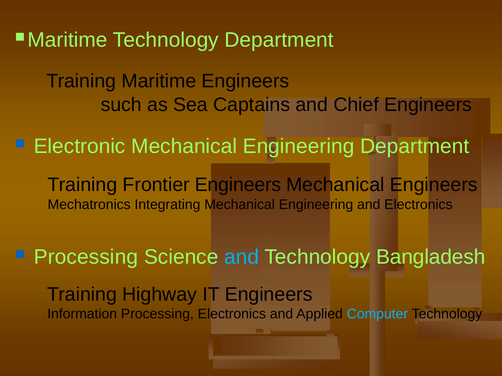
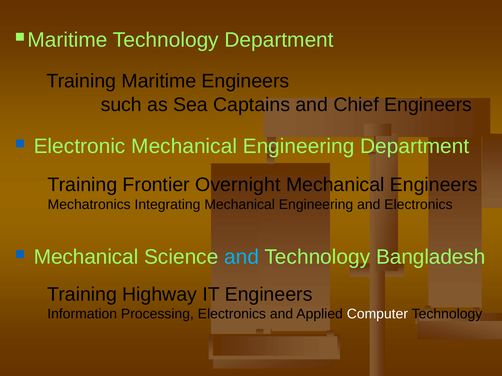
Frontier Engineers: Engineers -> Overnight
Processing at (86, 257): Processing -> Mechanical
Computer colour: light blue -> white
